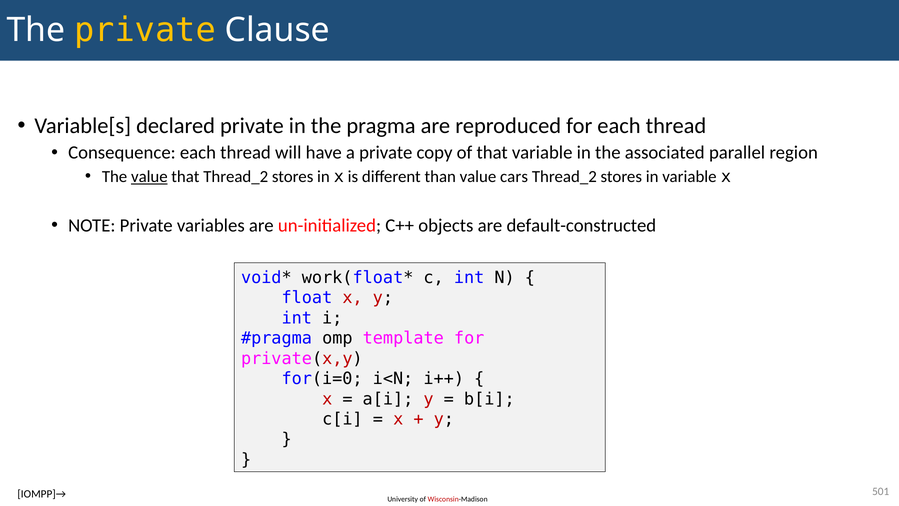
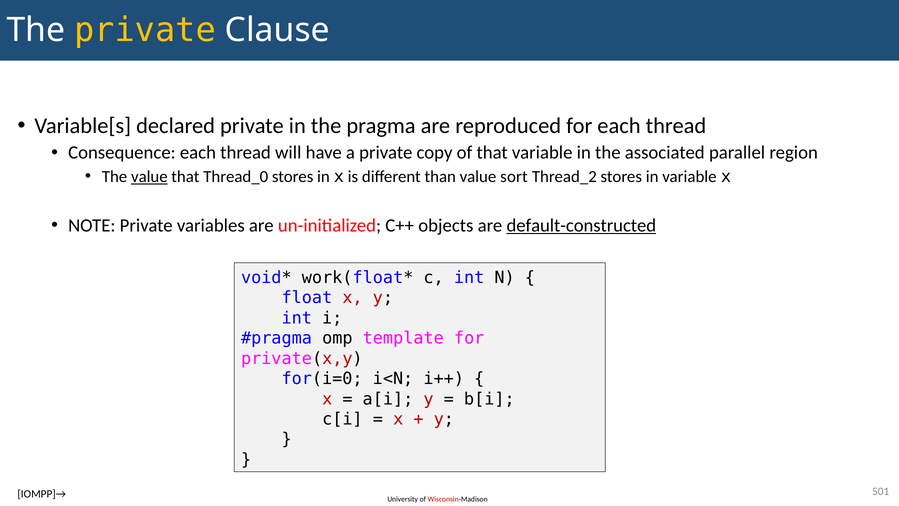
that Thread_2: Thread_2 -> Thread_0
cars: cars -> sort
default-constructed underline: none -> present
